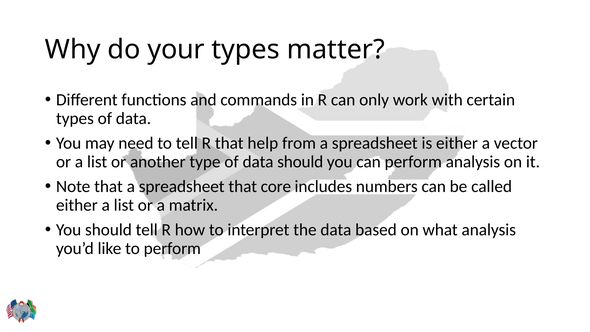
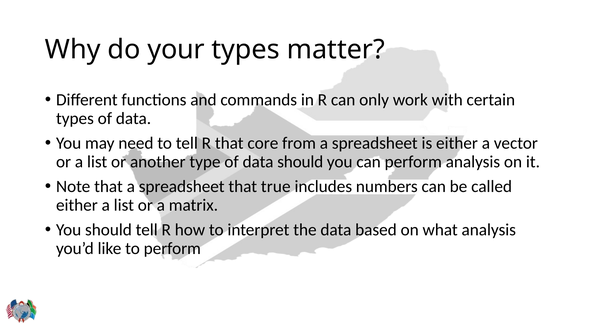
help: help -> core
core: core -> true
